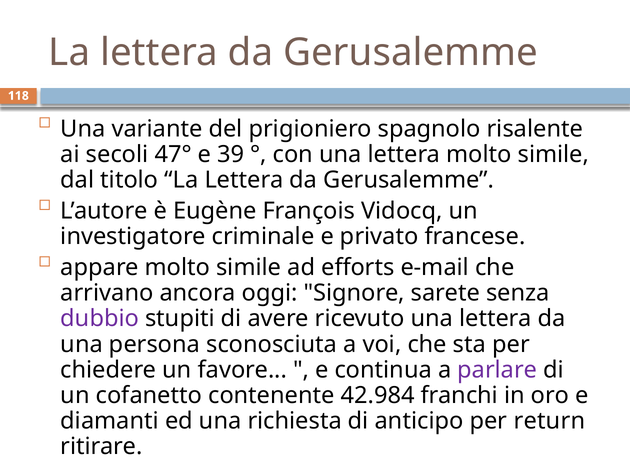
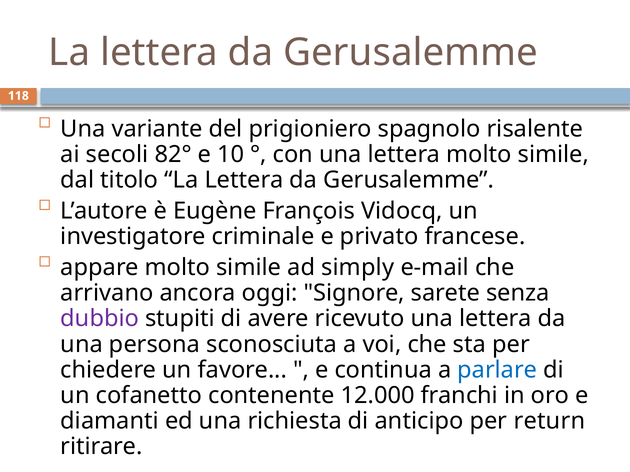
47°: 47° -> 82°
39: 39 -> 10
efforts: efforts -> simply
parlare colour: purple -> blue
42.984: 42.984 -> 12.000
